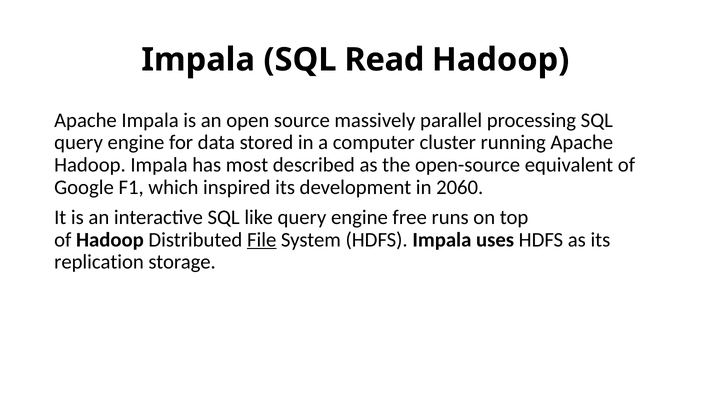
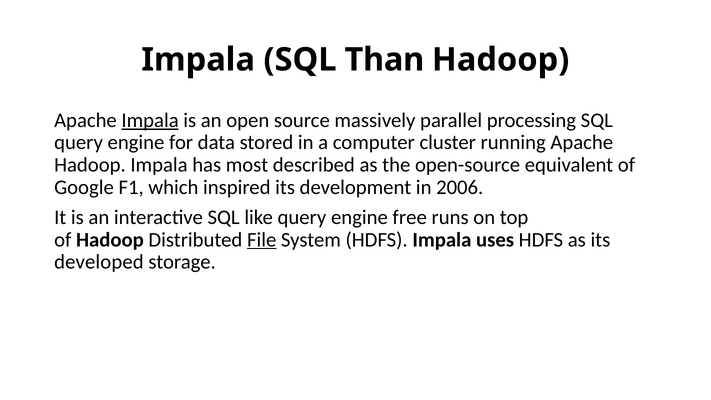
Read: Read -> Than
Impala at (150, 120) underline: none -> present
2060: 2060 -> 2006
replication: replication -> developed
